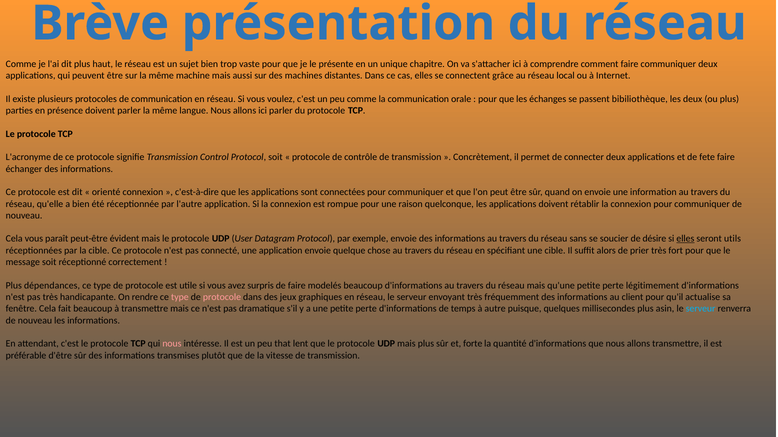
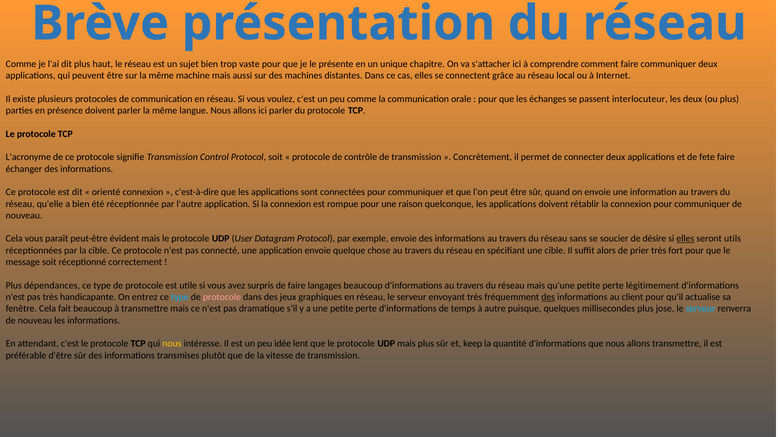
bibiliothèque: bibiliothèque -> interlocuteur
modelés: modelés -> langages
rendre: rendre -> entrez
type at (180, 297) colour: pink -> light blue
des at (548, 297) underline: none -> present
asin: asin -> jose
nous at (172, 344) colour: pink -> yellow
that: that -> idée
forte: forte -> keep
